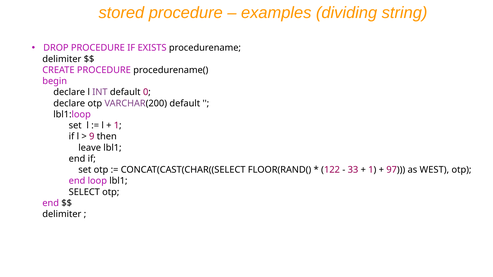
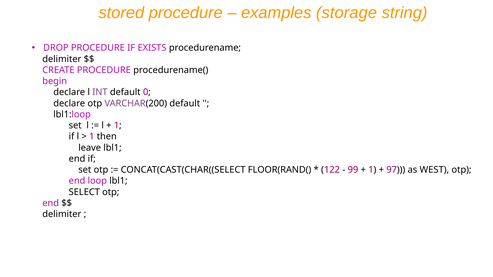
dividing: dividing -> storage
9 at (92, 137): 9 -> 1
33: 33 -> 99
